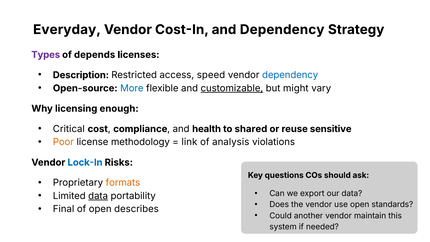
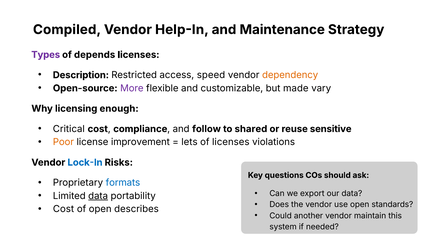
Everyday: Everyday -> Compiled
Cost-In: Cost-In -> Help-In
and Dependency: Dependency -> Maintenance
dependency at (290, 75) colour: blue -> orange
More colour: blue -> purple
customizable underline: present -> none
might: might -> made
health: health -> follow
methodology: methodology -> improvement
link: link -> lets
of analysis: analysis -> licenses
formats colour: orange -> blue
Final at (64, 209): Final -> Cost
